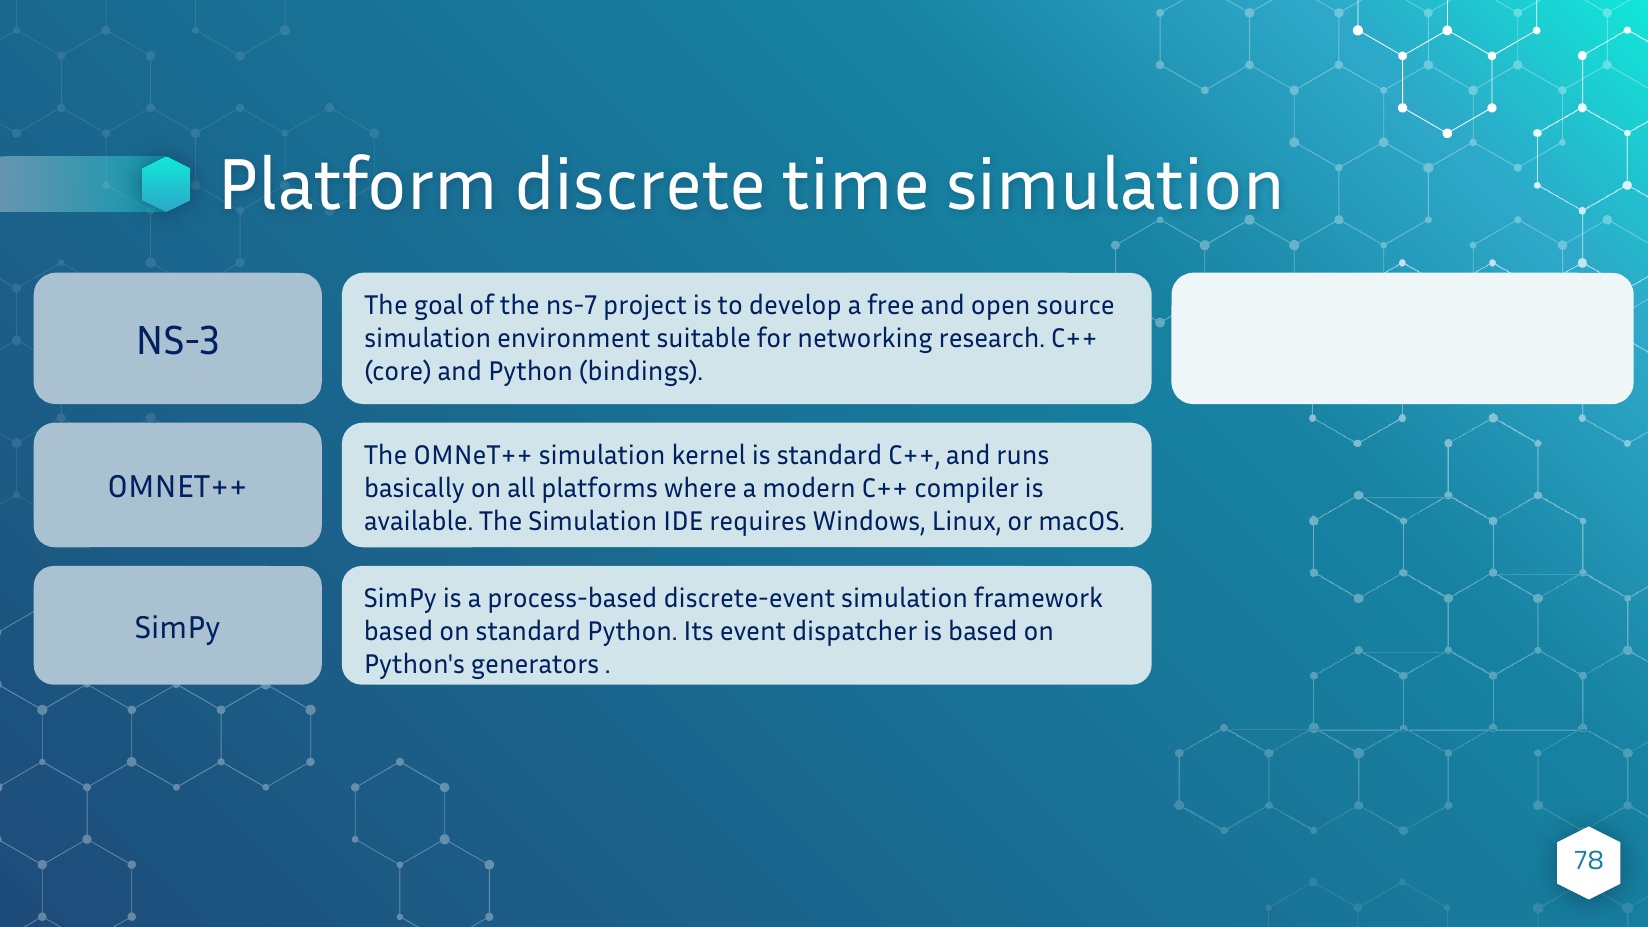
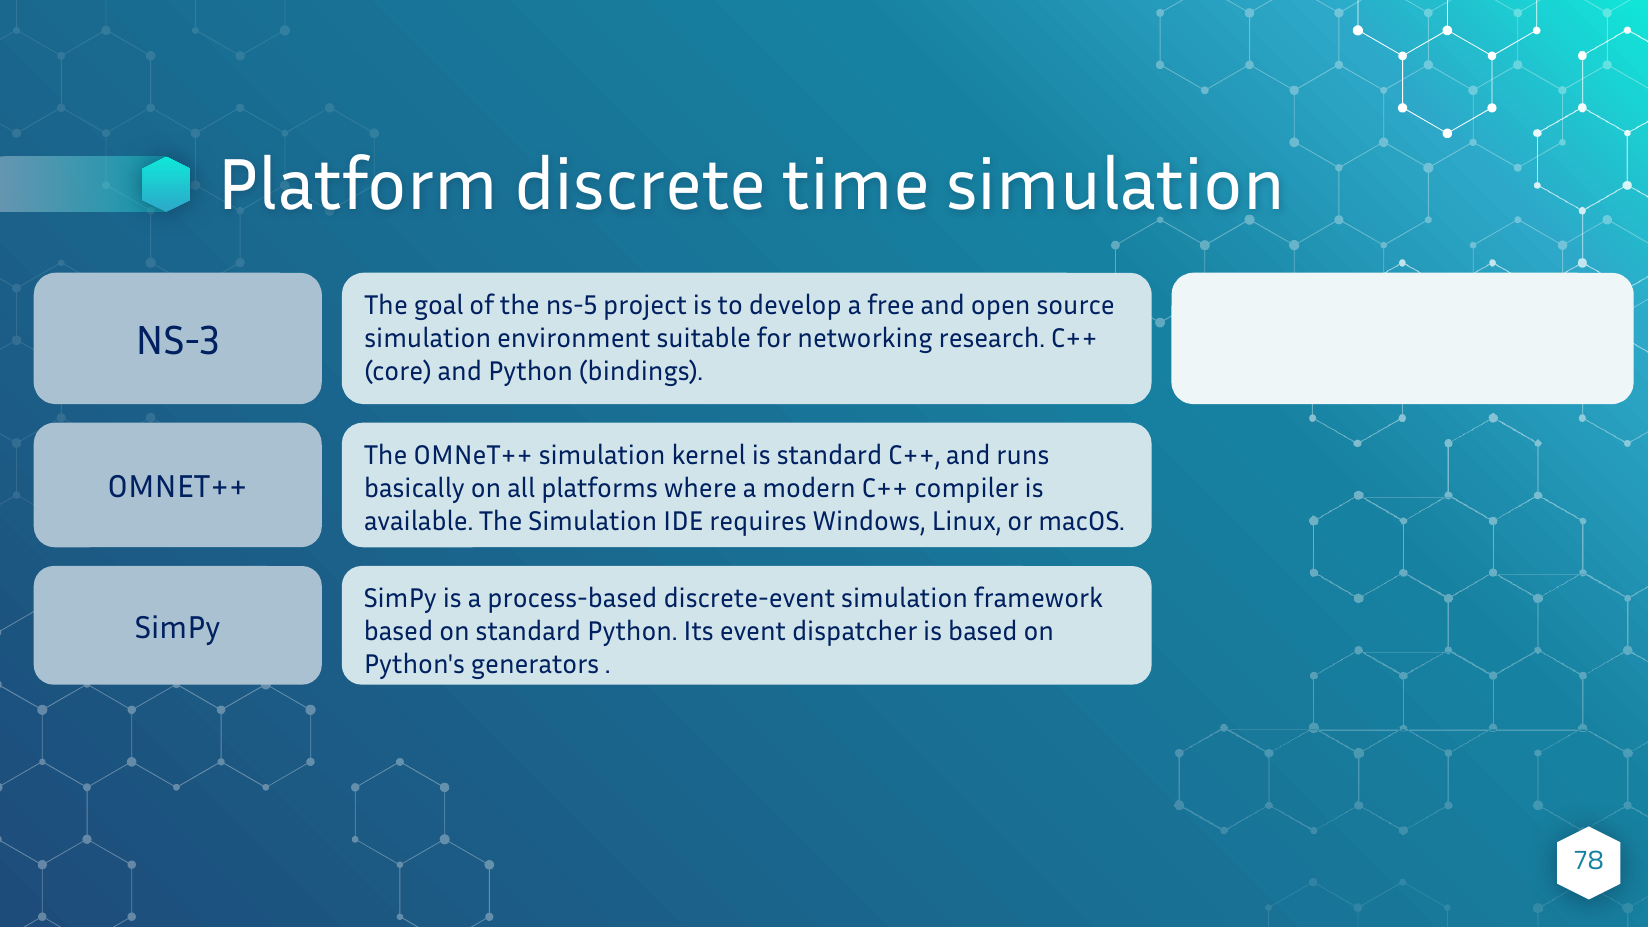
ns-7: ns-7 -> ns-5
